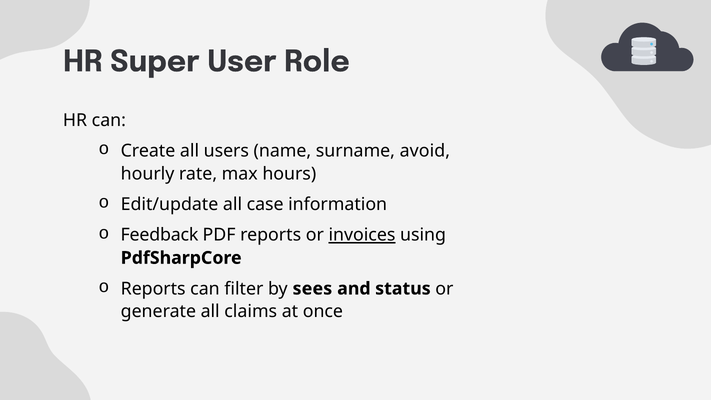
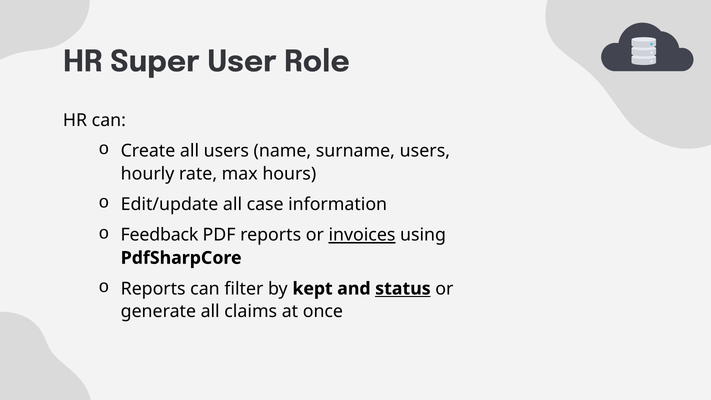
surname avoid: avoid -> users
sees: sees -> kept
status underline: none -> present
